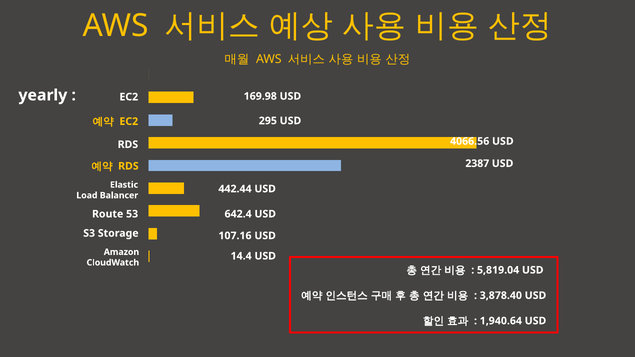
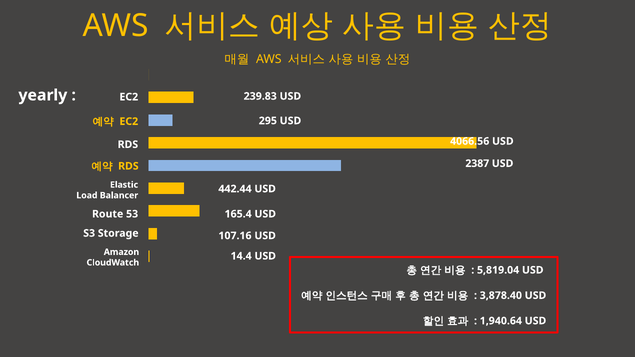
169.98: 169.98 -> 239.83
642.4: 642.4 -> 165.4
